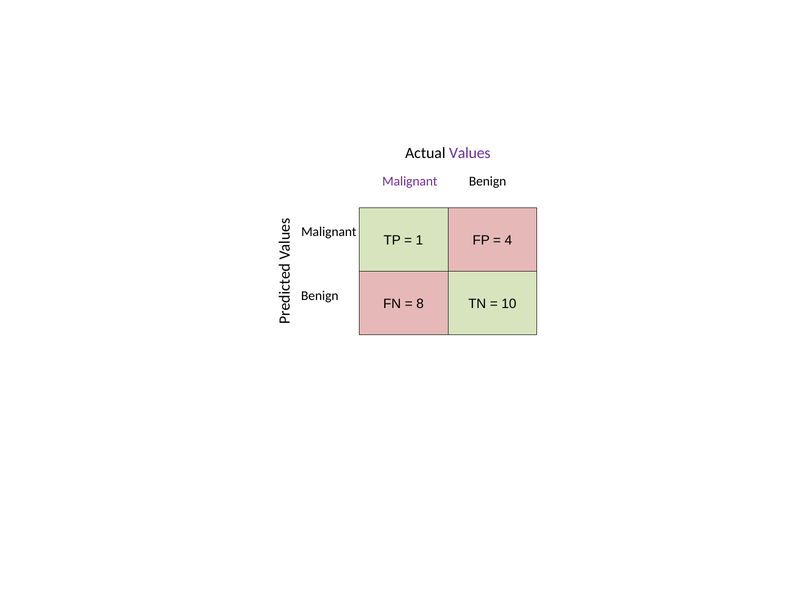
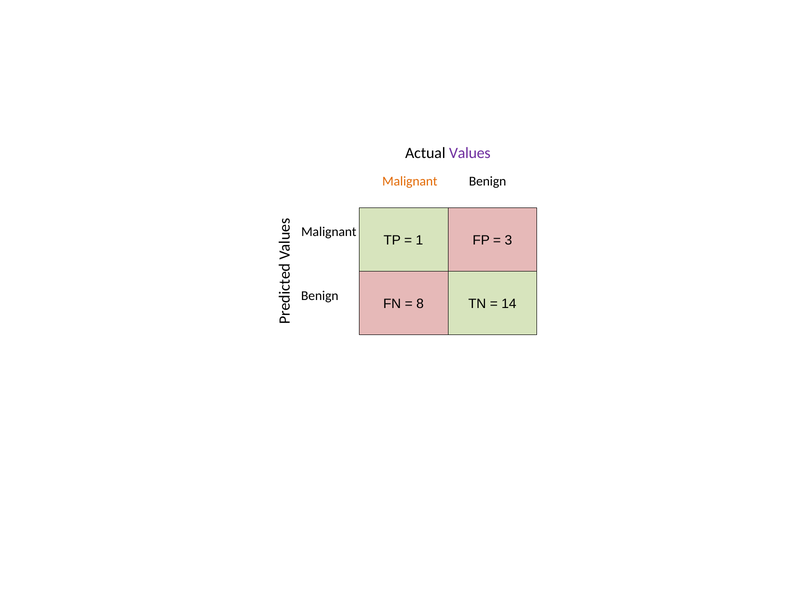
Malignant at (410, 181) colour: purple -> orange
4: 4 -> 3
10: 10 -> 14
